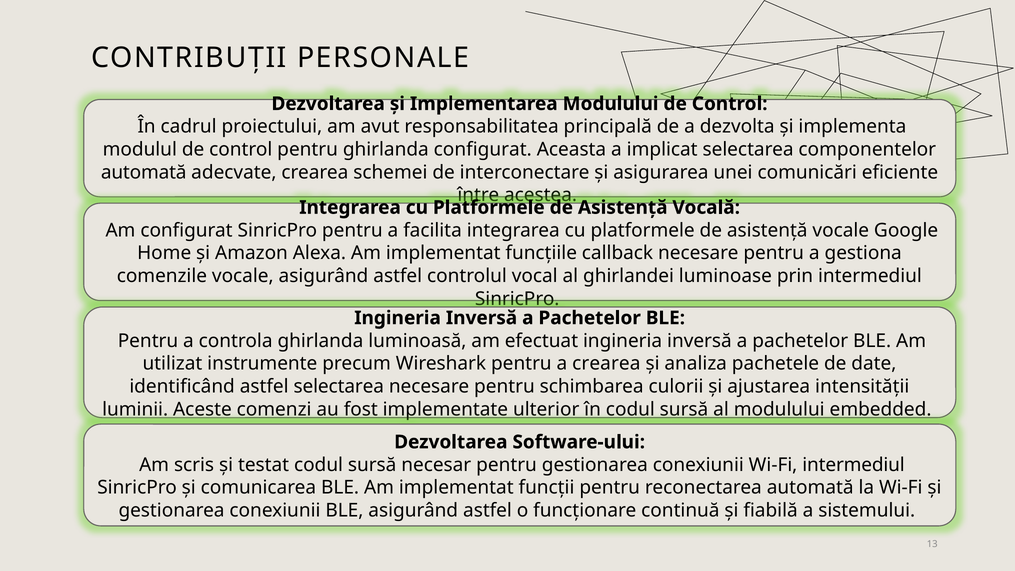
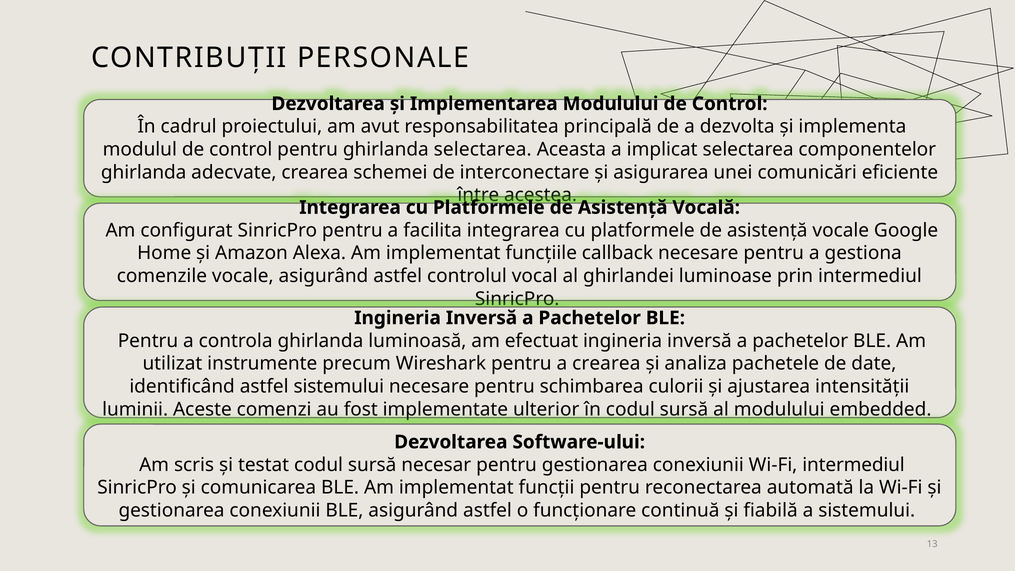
ghirlanda configurat: configurat -> selectarea
automată at (144, 172): automată -> ghirlanda
astfel selectarea: selectarea -> sistemului
